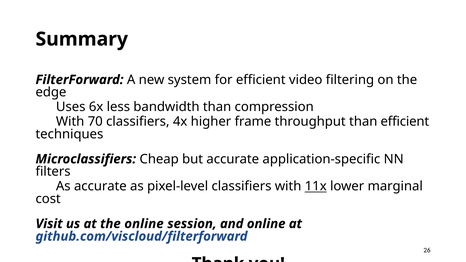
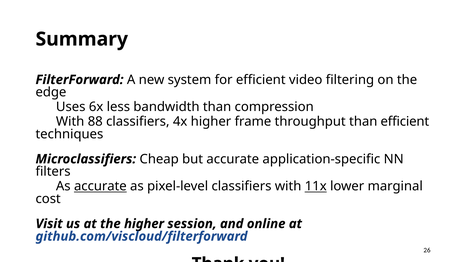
70: 70 -> 88
accurate at (100, 186) underline: none -> present
the online: online -> higher
